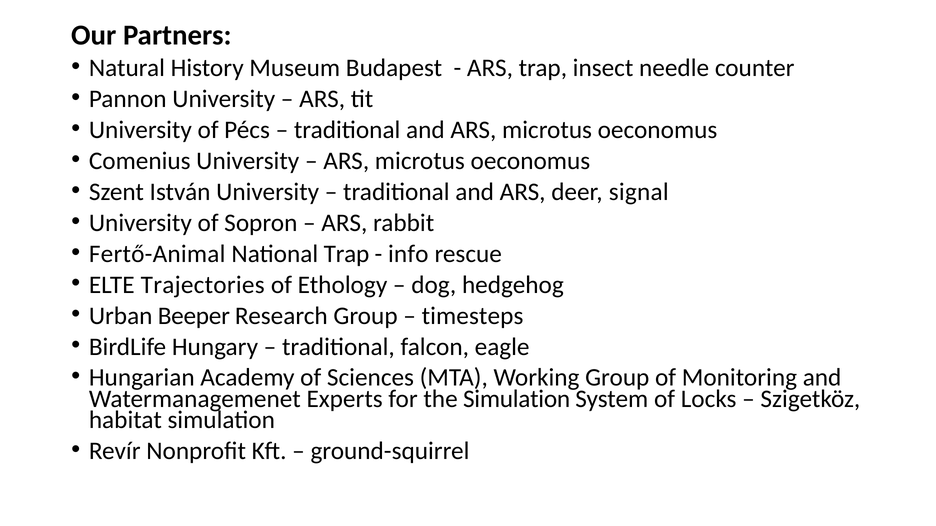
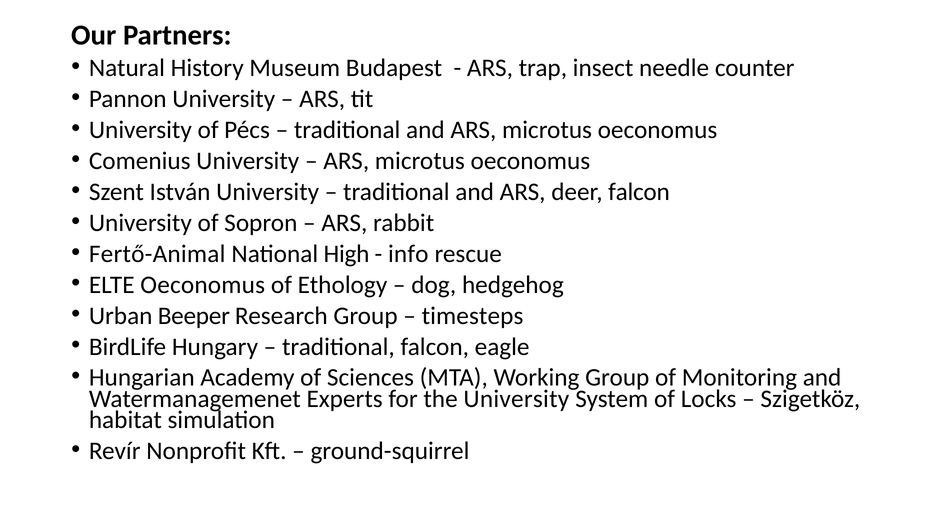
deer signal: signal -> falcon
National Trap: Trap -> High
ELTE Trajectories: Trajectories -> Oeconomus
the Simulation: Simulation -> University
